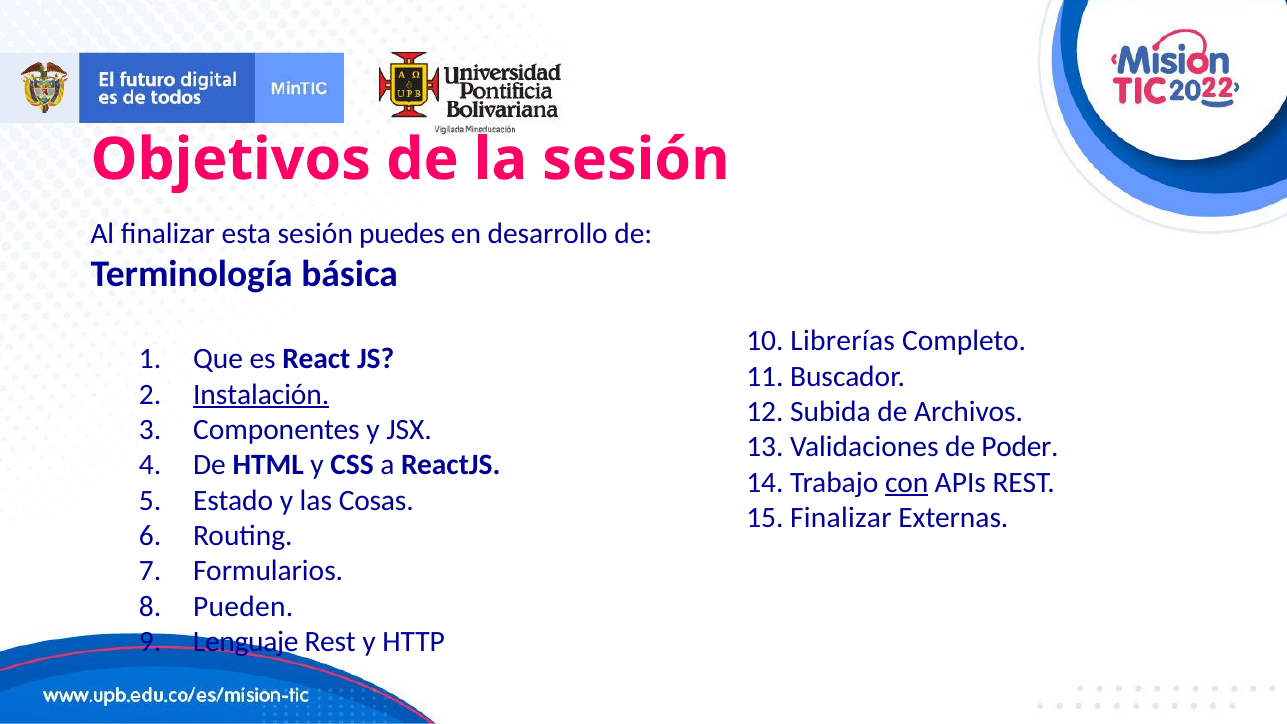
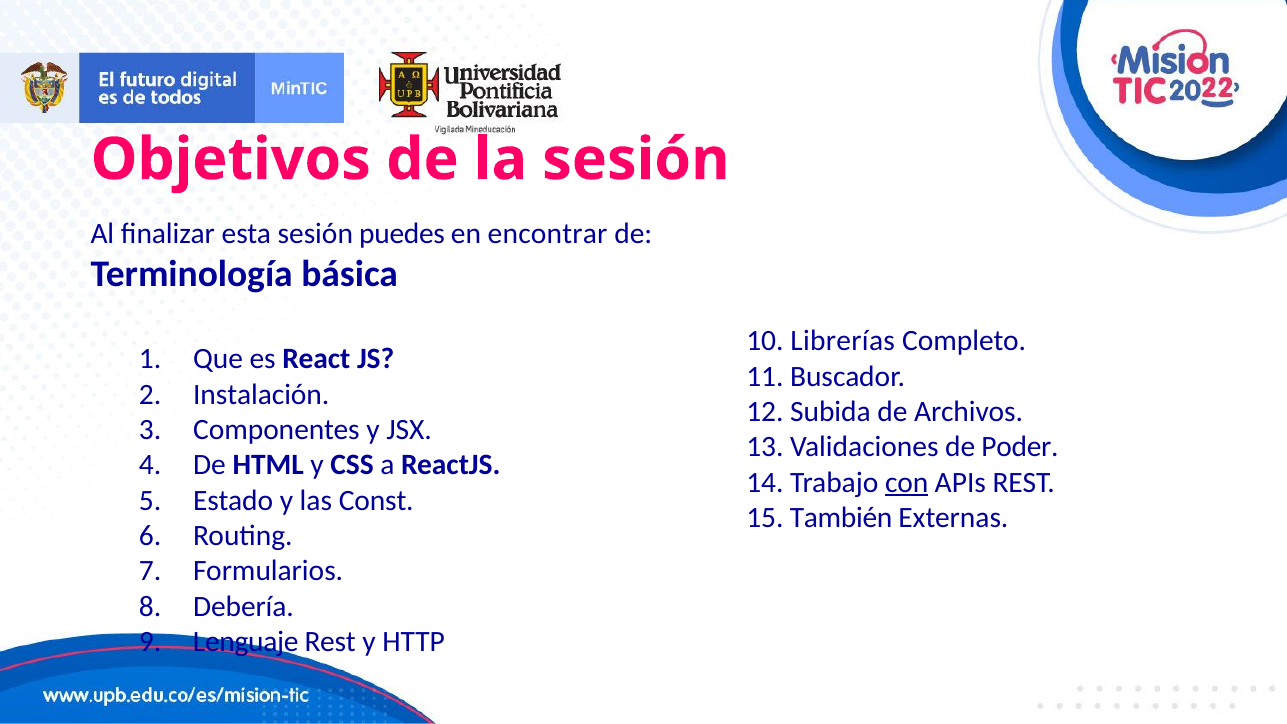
desarrollo: desarrollo -> encontrar
Instalación underline: present -> none
Cosas: Cosas -> Const
15 Finalizar: Finalizar -> También
Pueden: Pueden -> Debería
